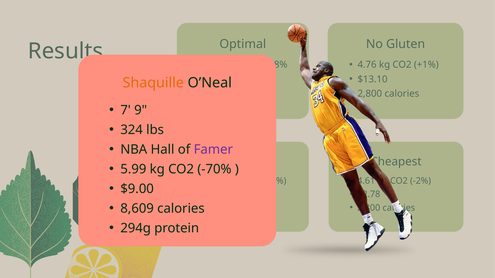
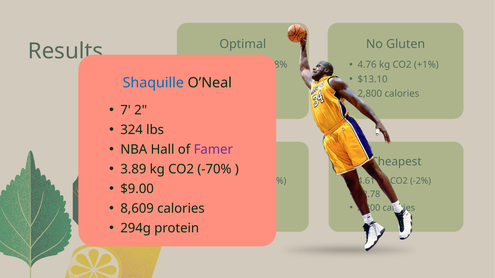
Shaquille colour: orange -> blue
9: 9 -> 2
5.99: 5.99 -> 3.89
